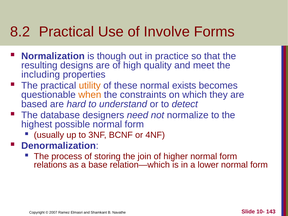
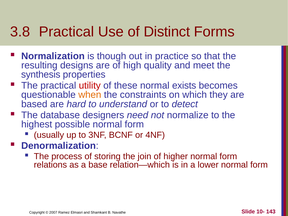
8.2: 8.2 -> 3.8
Involve: Involve -> Distinct
including: including -> synthesis
utility colour: orange -> red
